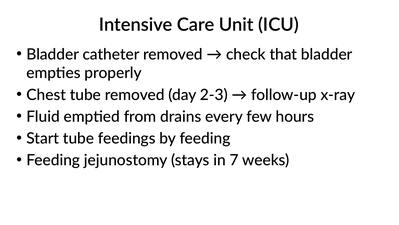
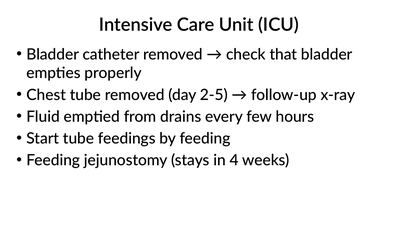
2-3: 2-3 -> 2-5
7: 7 -> 4
